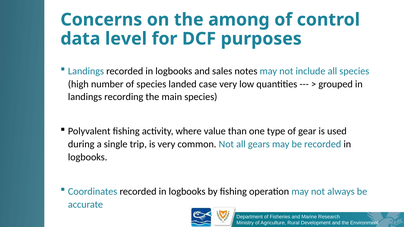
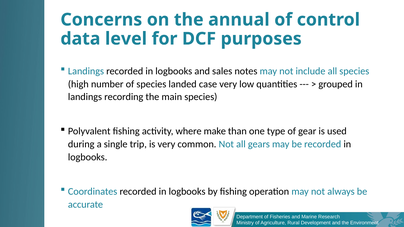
among: among -> annual
value: value -> make
